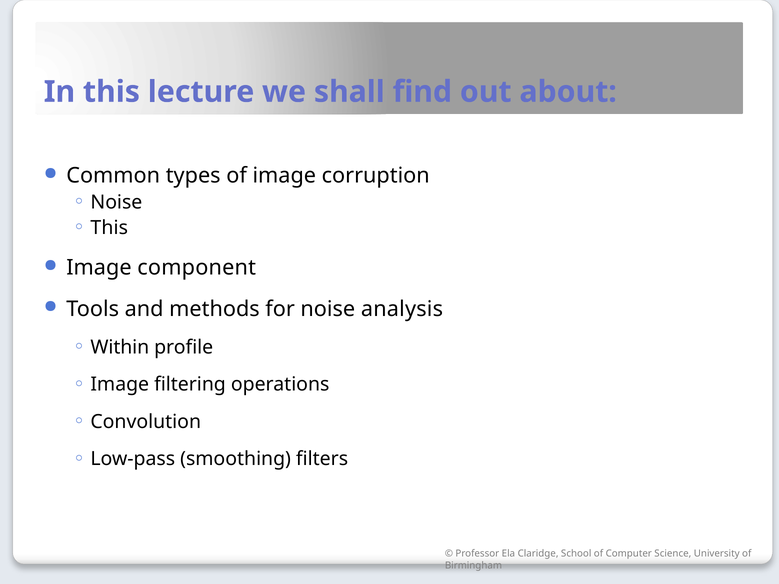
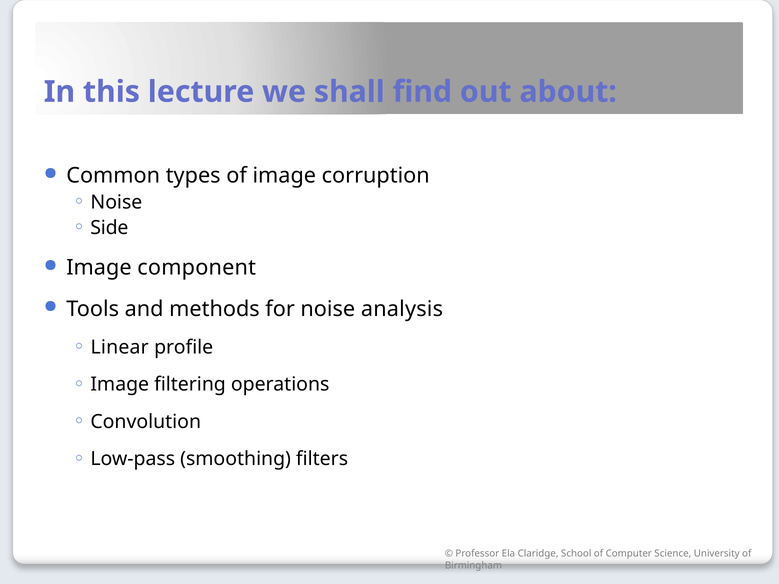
This at (109, 228): This -> Side
Within: Within -> Linear
